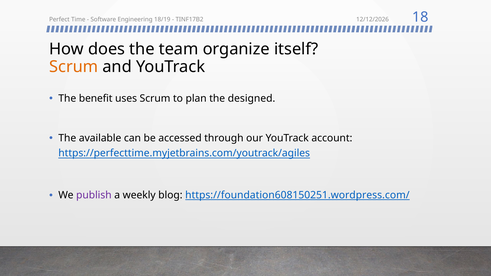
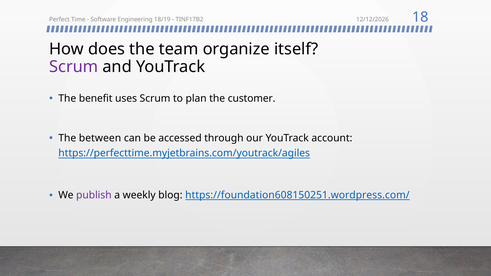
Scrum at (74, 67) colour: orange -> purple
designed: designed -> customer
available: available -> between
